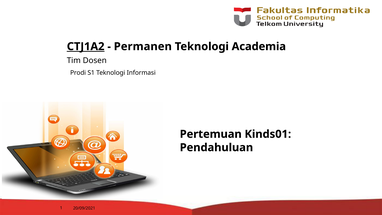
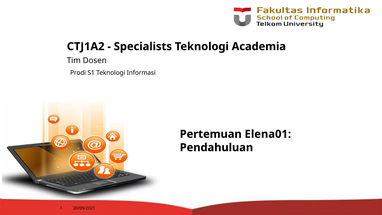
CTJ1A2 underline: present -> none
Permanen: Permanen -> Specialists
Kinds01: Kinds01 -> Elena01
